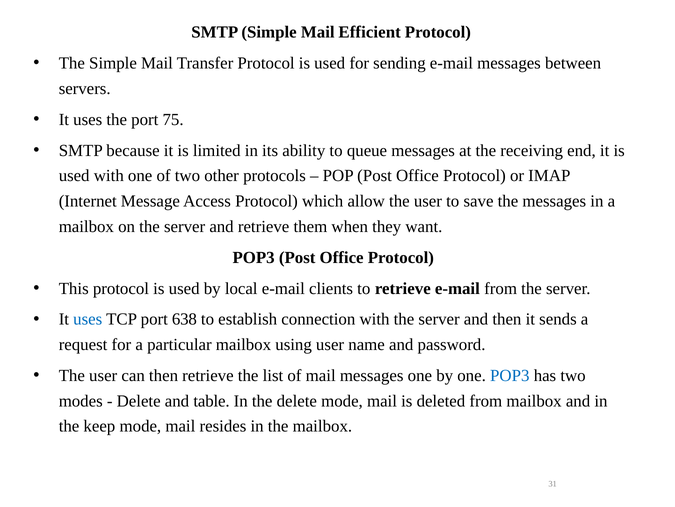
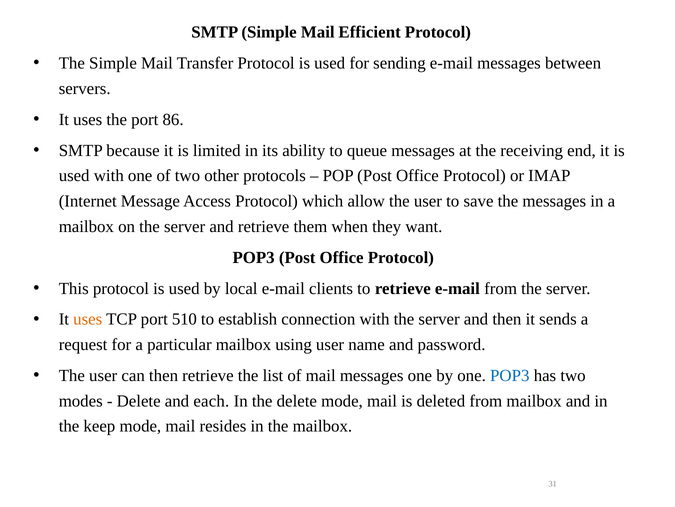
75: 75 -> 86
uses at (88, 319) colour: blue -> orange
638: 638 -> 510
table: table -> each
